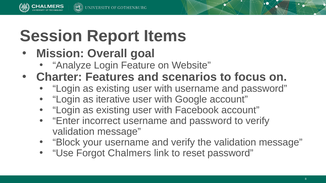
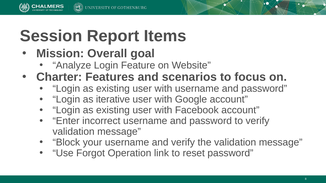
Chalmers: Chalmers -> Operation
